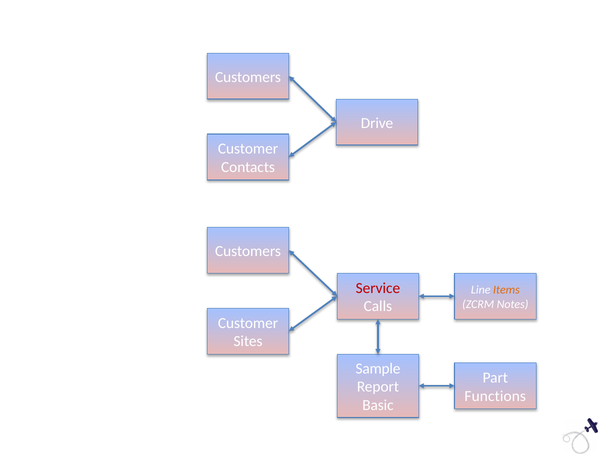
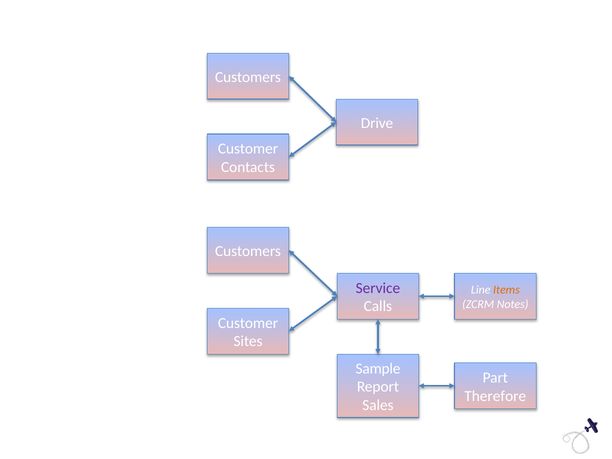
Service colour: red -> purple
Functions: Functions -> Therefore
Basic: Basic -> Sales
